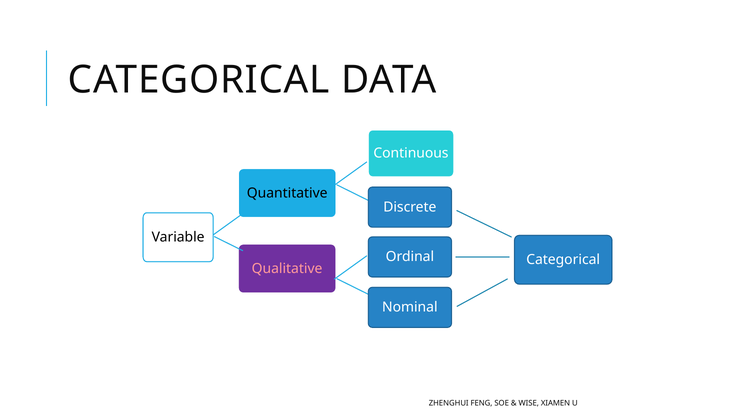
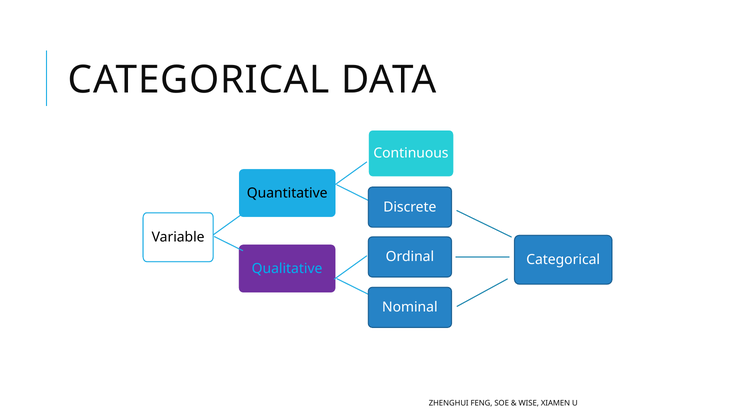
Qualitative colour: pink -> light blue
